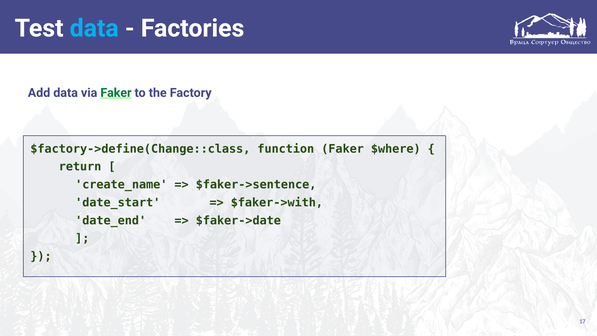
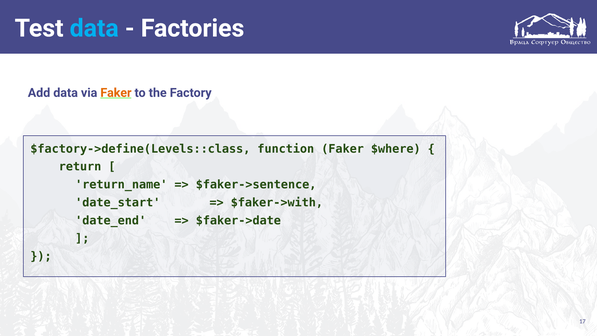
Faker at (116, 93) colour: green -> orange
$factory->define(Change::class: $factory->define(Change::class -> $factory->define(Levels::class
create_name: create_name -> return_name
